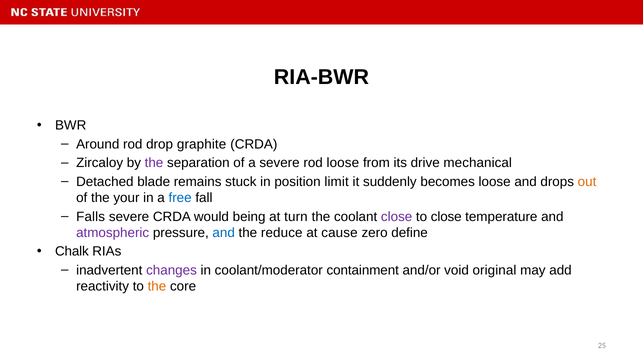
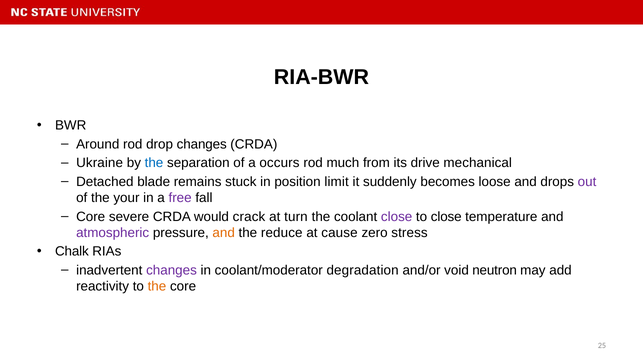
drop graphite: graphite -> changes
Zircaloy: Zircaloy -> Ukraine
the at (154, 163) colour: purple -> blue
a severe: severe -> occurs
rod loose: loose -> much
out colour: orange -> purple
free colour: blue -> purple
Falls at (91, 216): Falls -> Core
being: being -> crack
and at (224, 233) colour: blue -> orange
define: define -> stress
containment: containment -> degradation
original: original -> neutron
